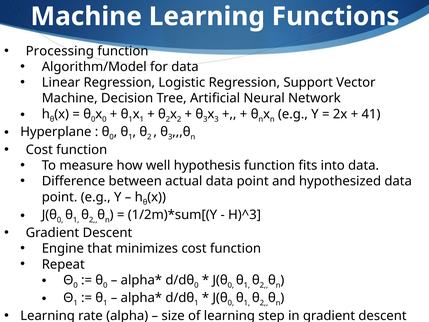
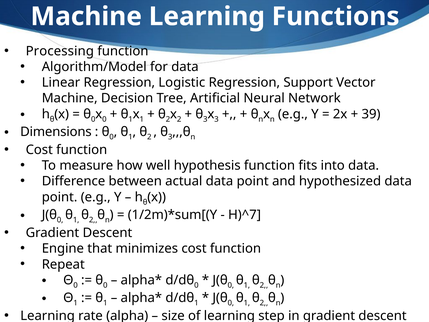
41: 41 -> 39
Hyperplane: Hyperplane -> Dimensions
H)^3: H)^3 -> H)^7
